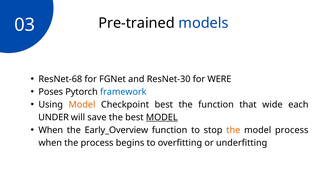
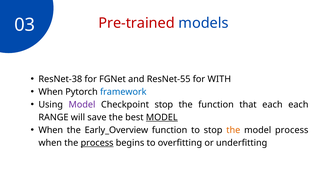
Pre-trained colour: black -> red
ResNet-68: ResNet-68 -> ResNet-38
ResNet-30: ResNet-30 -> ResNet-55
WERE: WERE -> WITH
Poses at (51, 92): Poses -> When
Model at (82, 105) colour: orange -> purple
Checkpoint best: best -> stop
that wide: wide -> each
UNDER: UNDER -> RANGE
process at (97, 143) underline: none -> present
